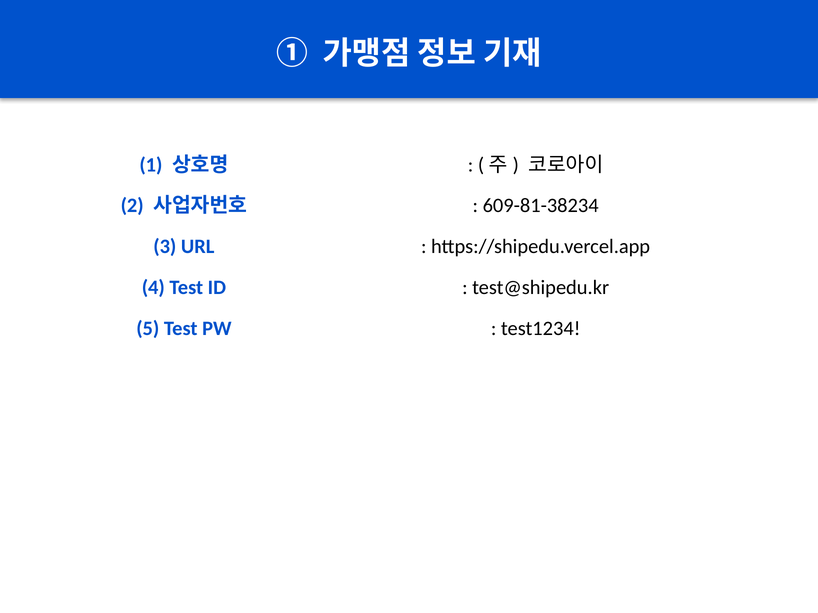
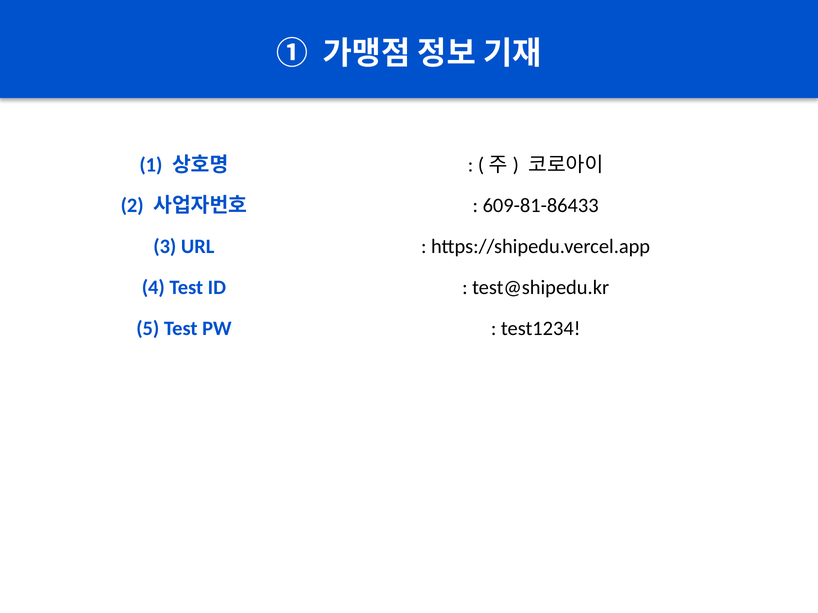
609-81-38234: 609-81-38234 -> 609-81-86433
